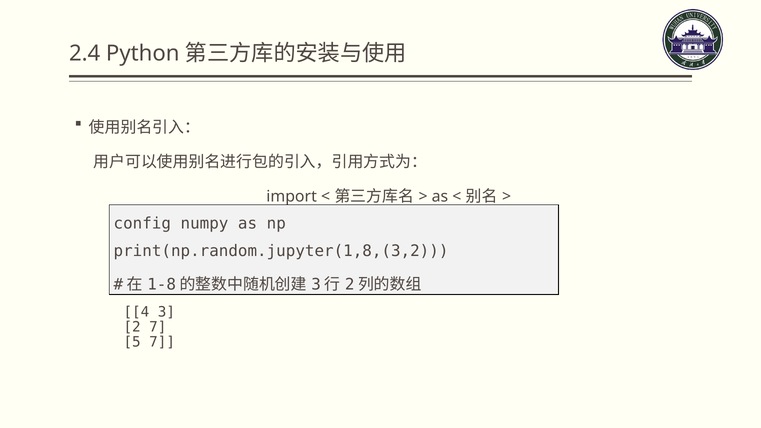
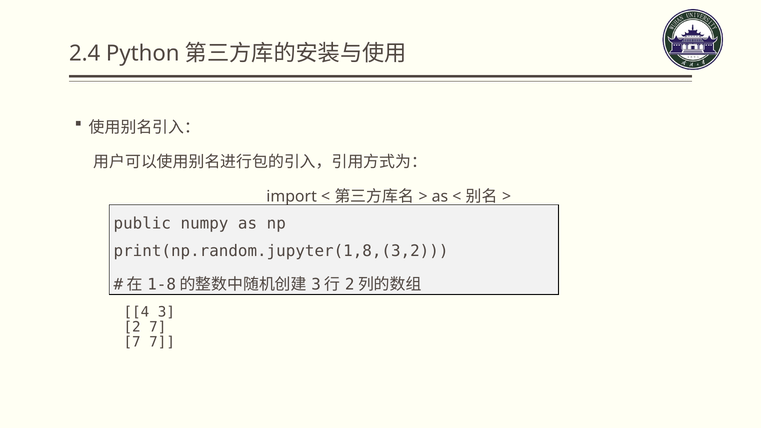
config: config -> public
5 at (132, 342): 5 -> 7
